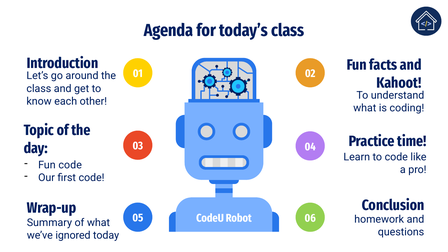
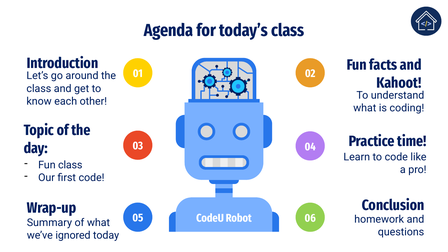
Fun code: code -> class
